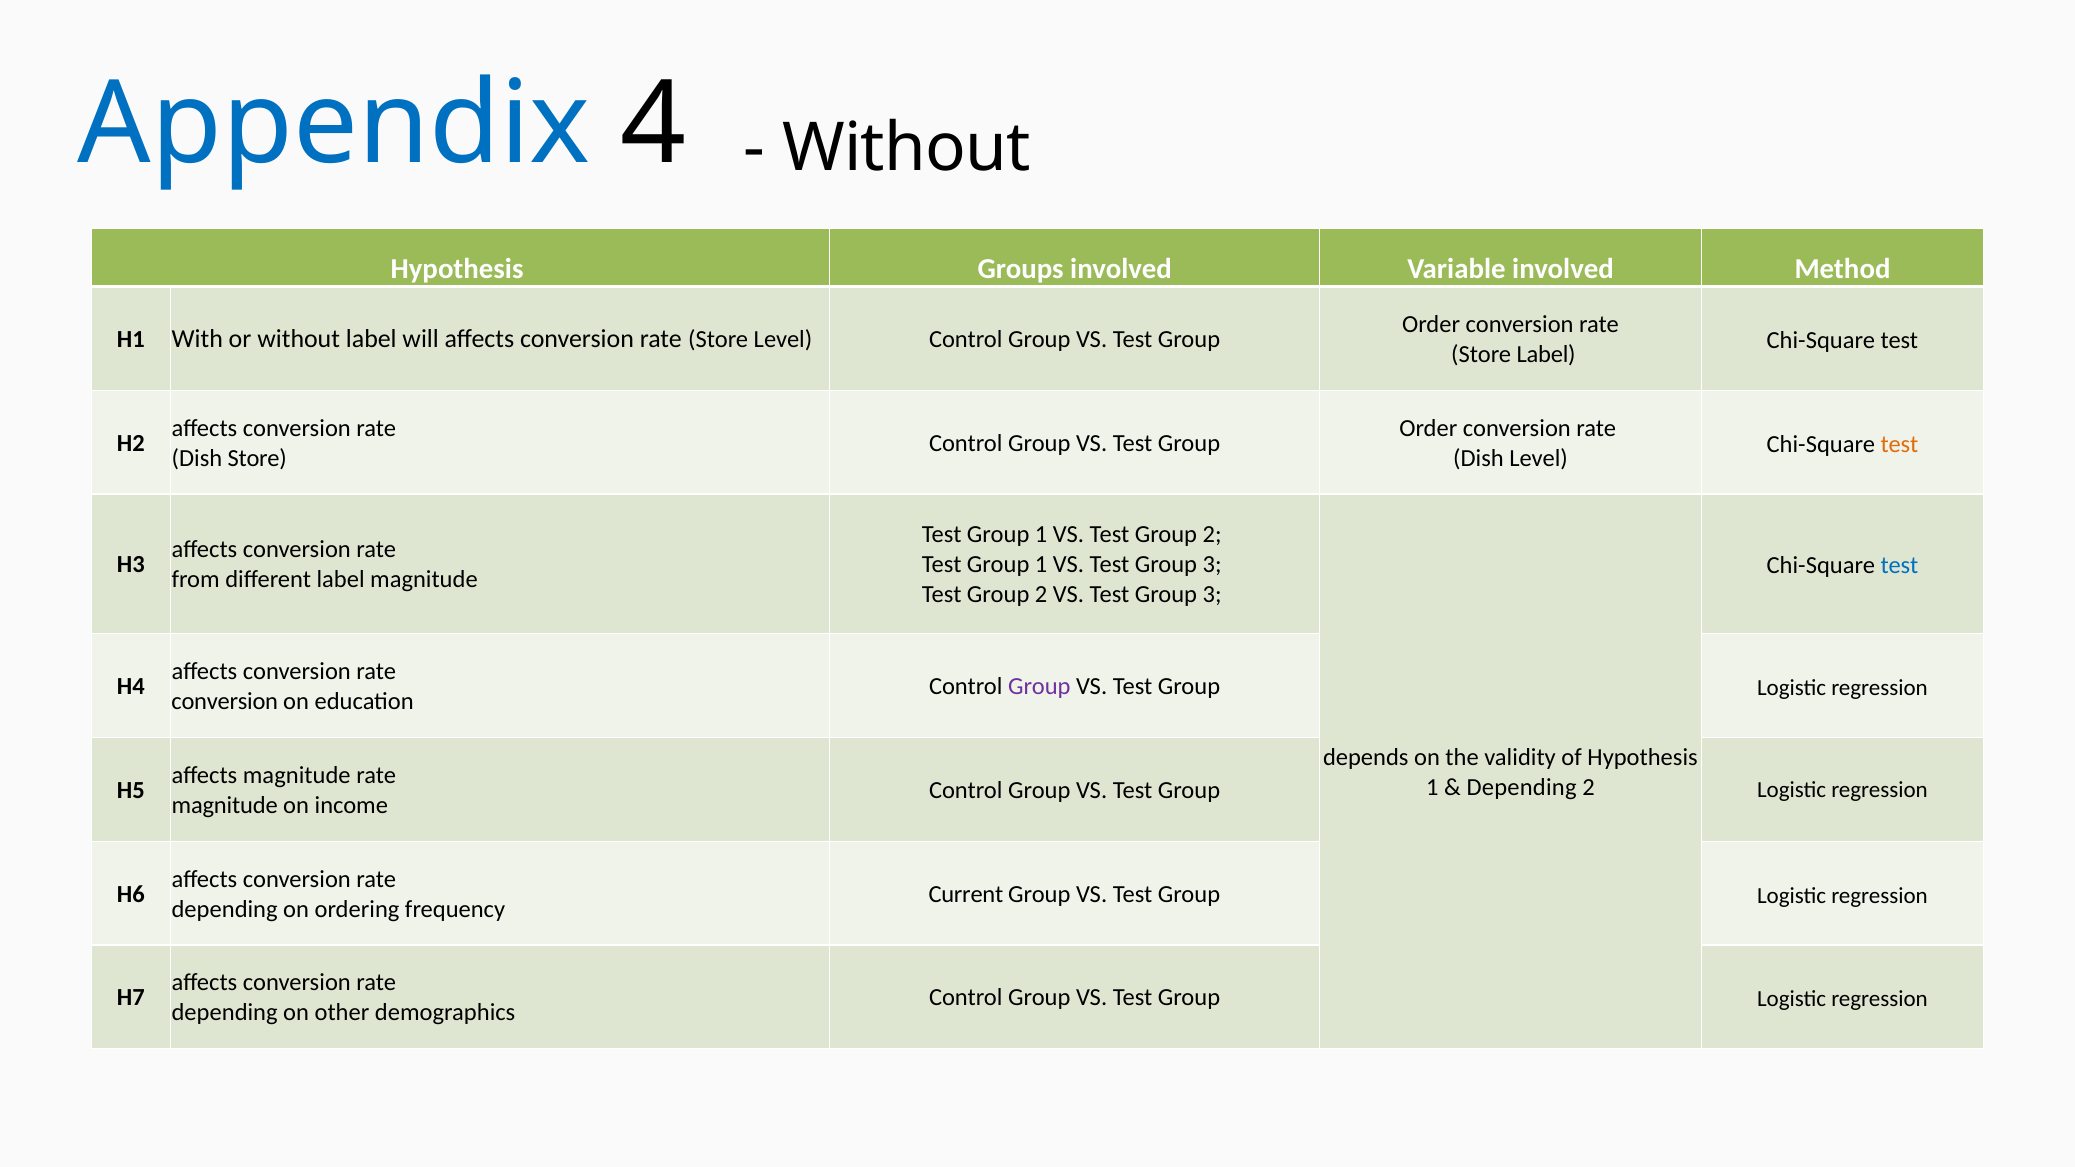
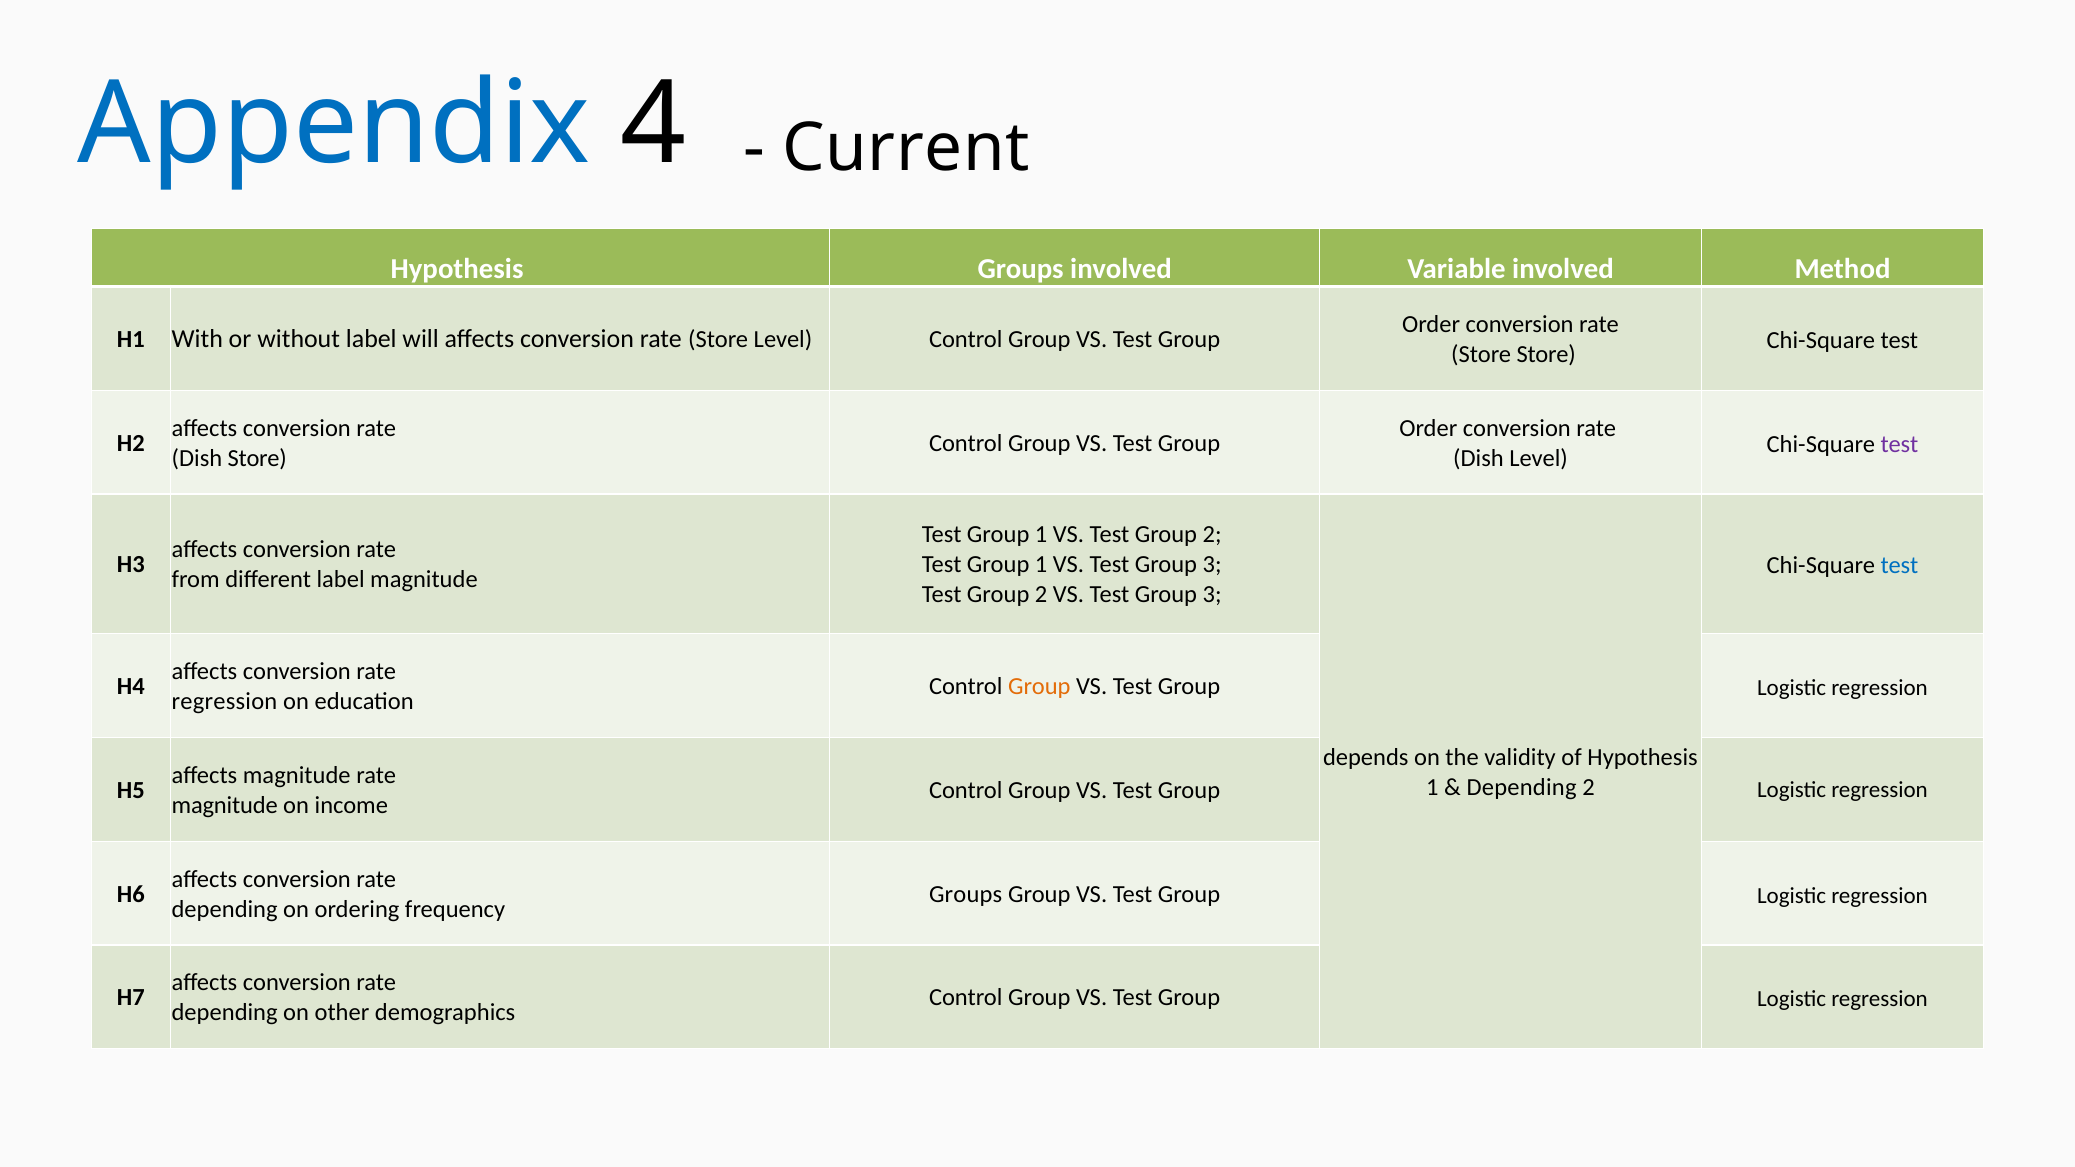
Without at (907, 149): Without -> Current
Store Label: Label -> Store
test at (1899, 444) colour: orange -> purple
Group at (1039, 687) colour: purple -> orange
conversion at (225, 702): conversion -> regression
Current at (966, 894): Current -> Groups
